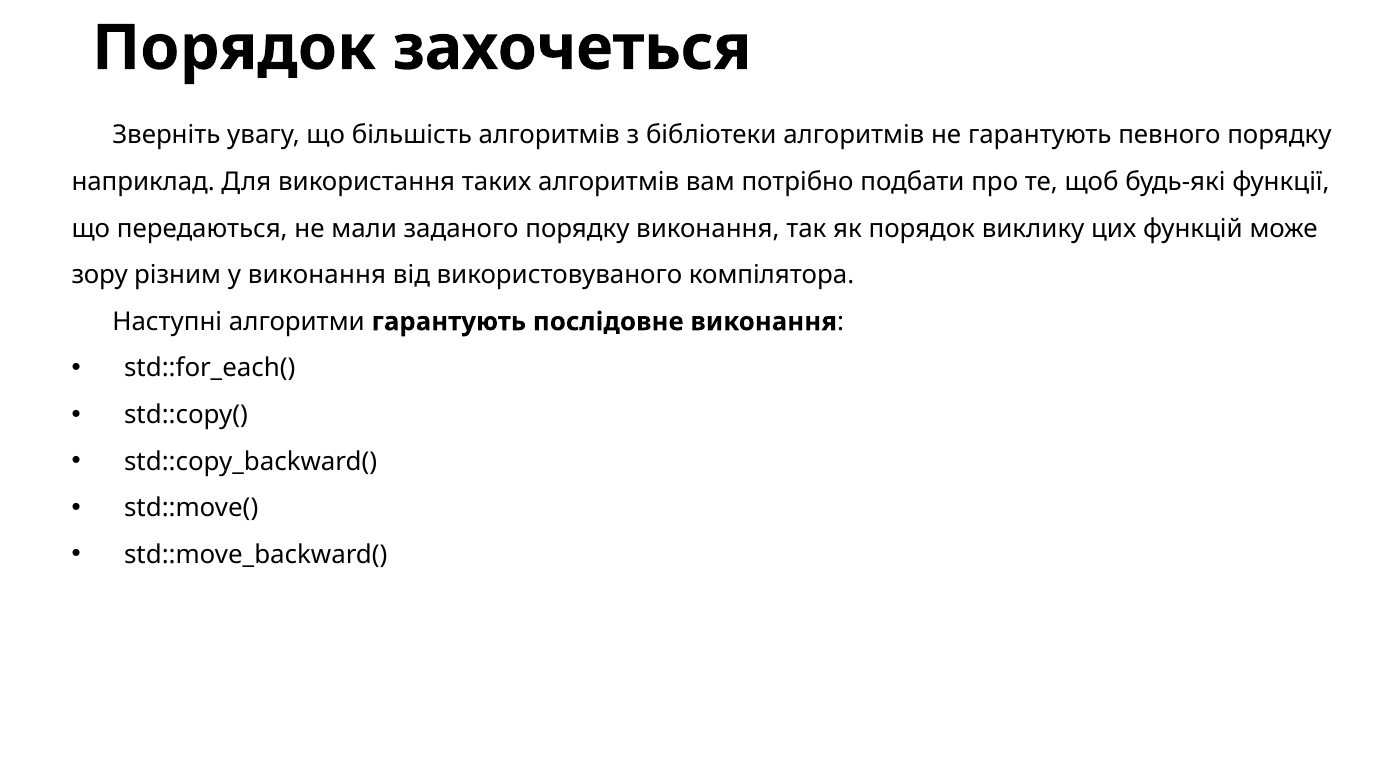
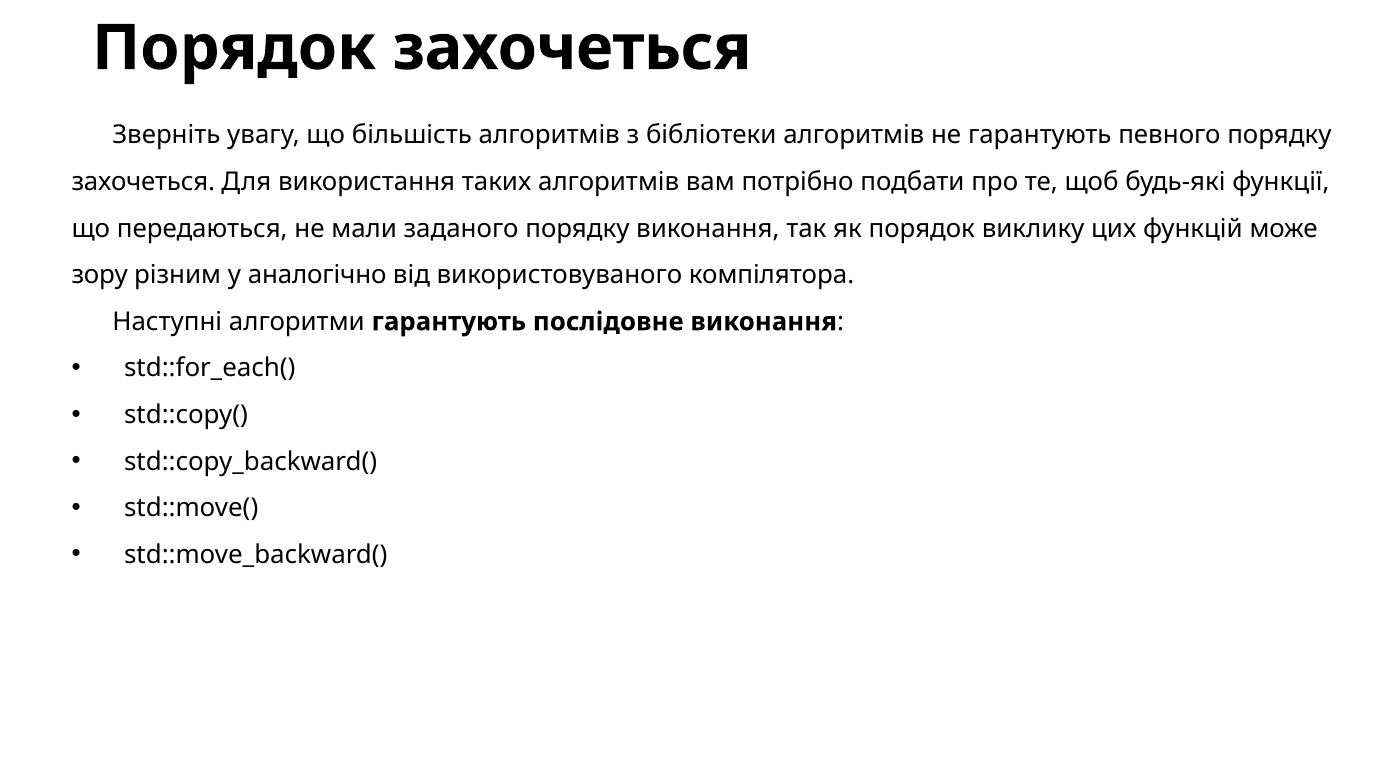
наприклад at (143, 182): наприклад -> захочеться
у виконання: виконання -> аналогічно
